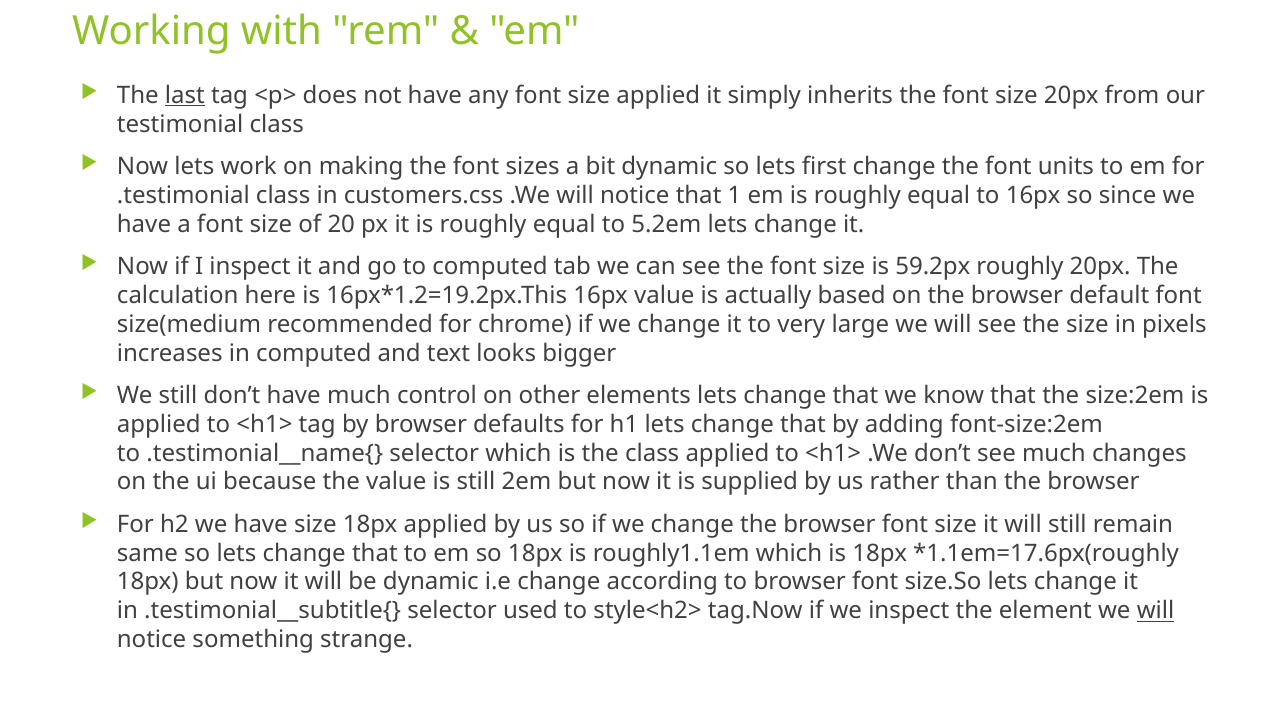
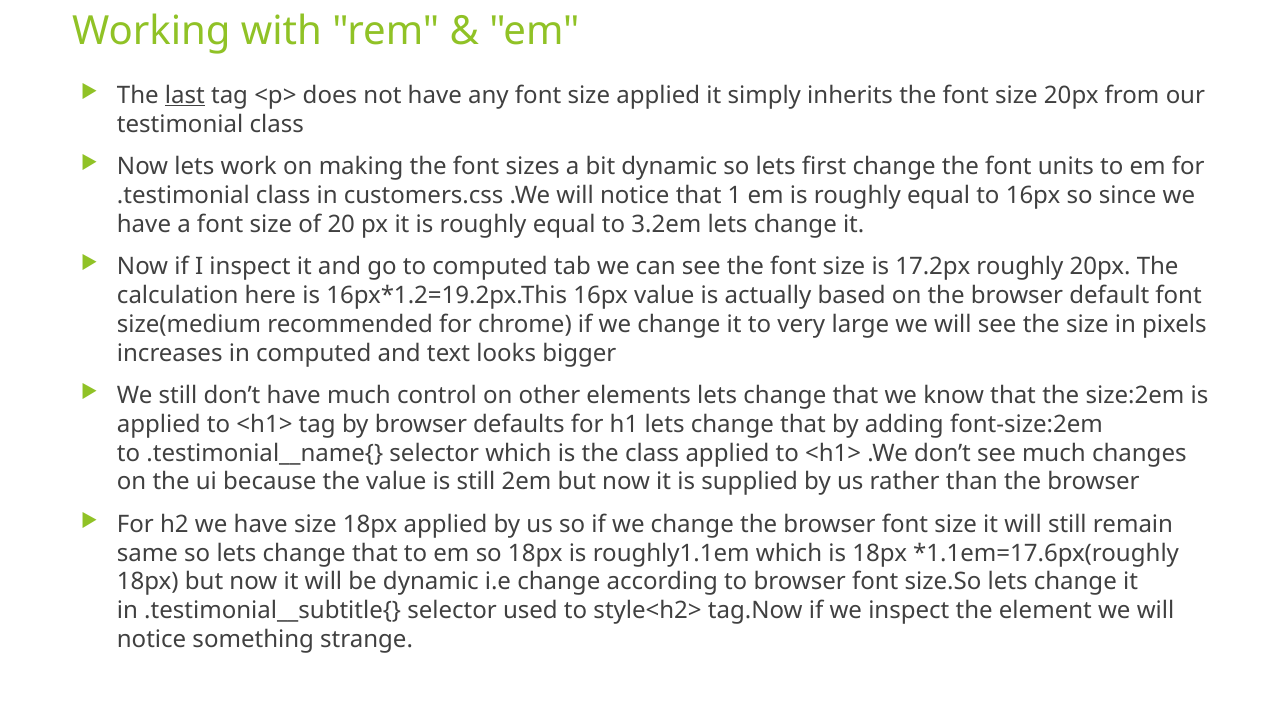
5.2em: 5.2em -> 3.2em
59.2px: 59.2px -> 17.2px
will at (1156, 611) underline: present -> none
